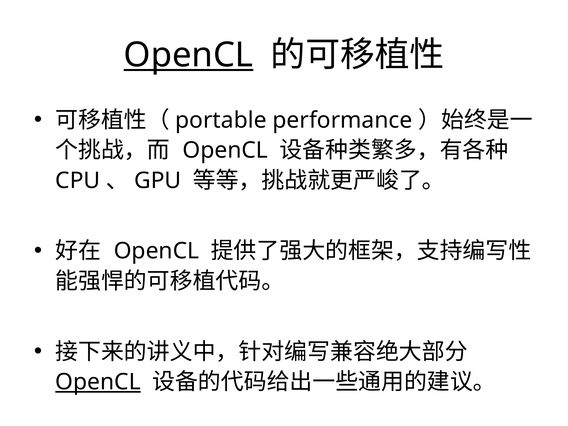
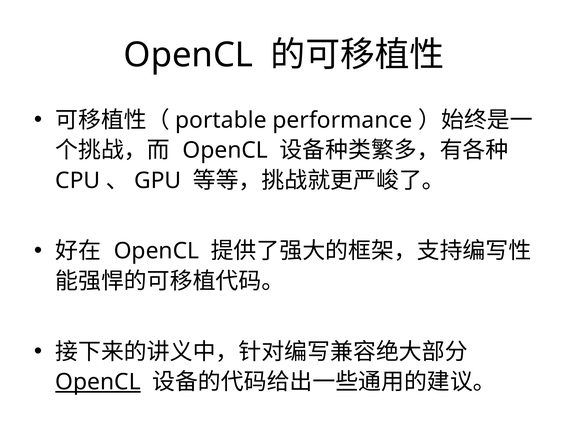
OpenCL at (188, 55) underline: present -> none
